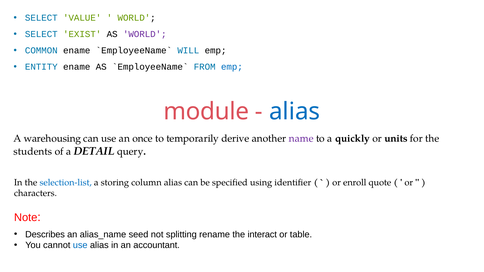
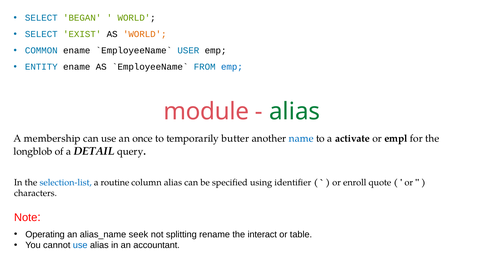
VALUE: VALUE -> BEGAN
WORLD at (145, 34) colour: purple -> orange
WILL: WILL -> USER
alias at (295, 112) colour: blue -> green
warehousing: warehousing -> membership
derive: derive -> butter
name colour: purple -> blue
quickly: quickly -> activate
units: units -> empl
students: students -> longblob
storing: storing -> routine
Describes: Describes -> Operating
seed: seed -> seek
